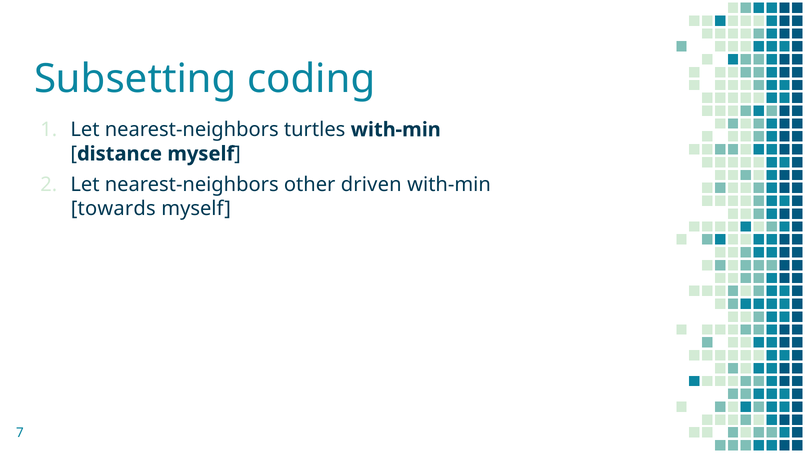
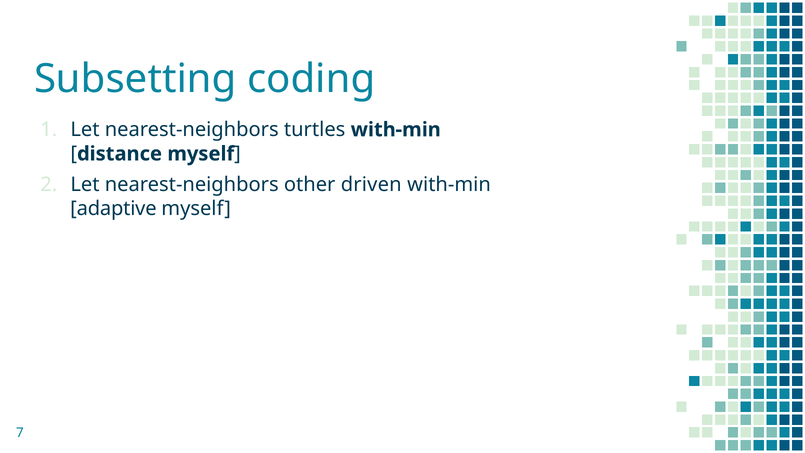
towards: towards -> adaptive
